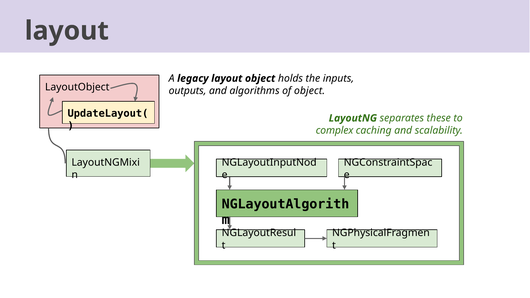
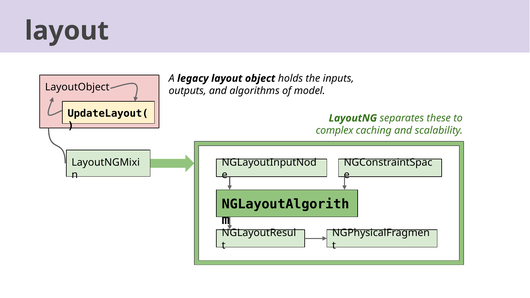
of object: object -> model
